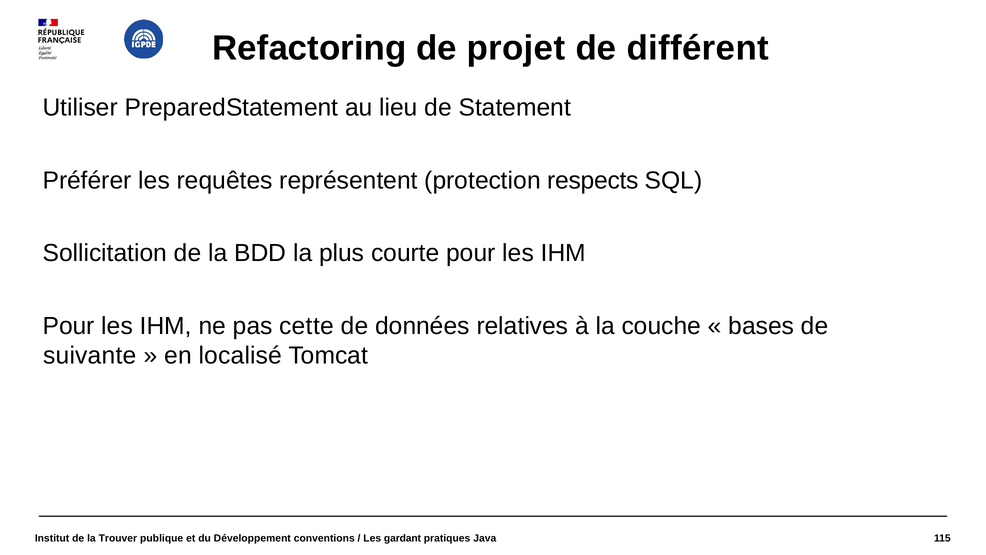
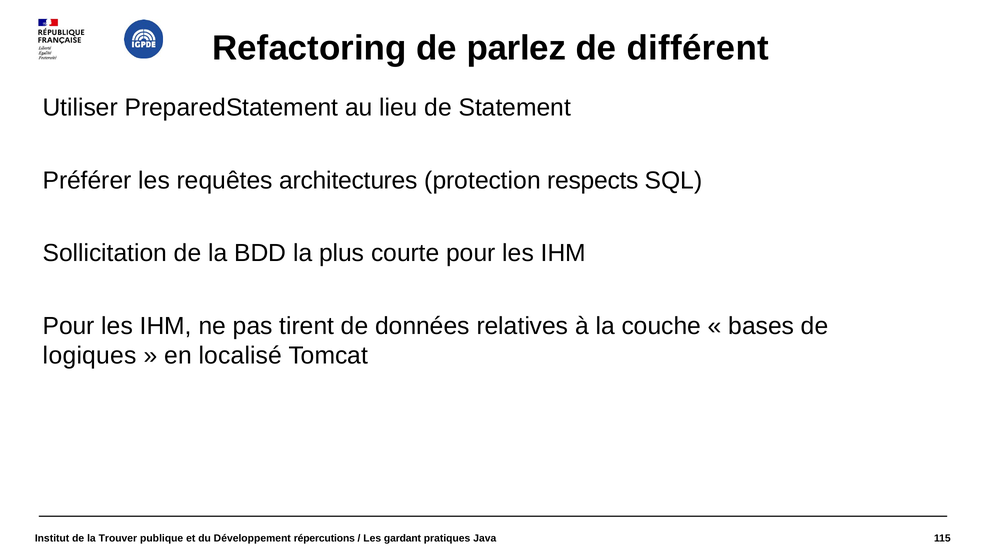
projet: projet -> parlez
représentent: représentent -> architectures
cette: cette -> tirent
suivante: suivante -> logiques
conventions: conventions -> répercutions
